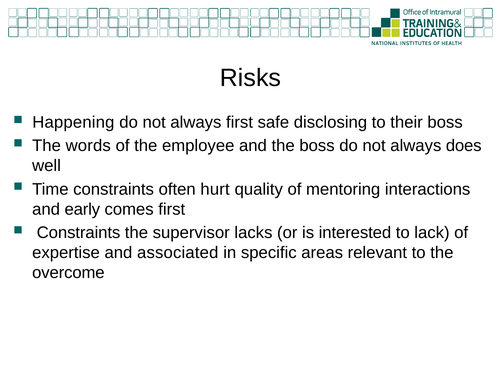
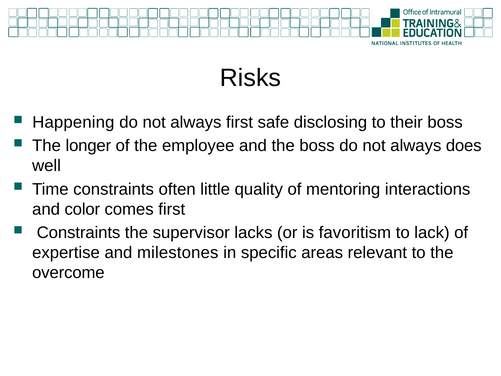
words: words -> longer
hurt: hurt -> little
early: early -> color
interested: interested -> favoritism
associated: associated -> milestones
